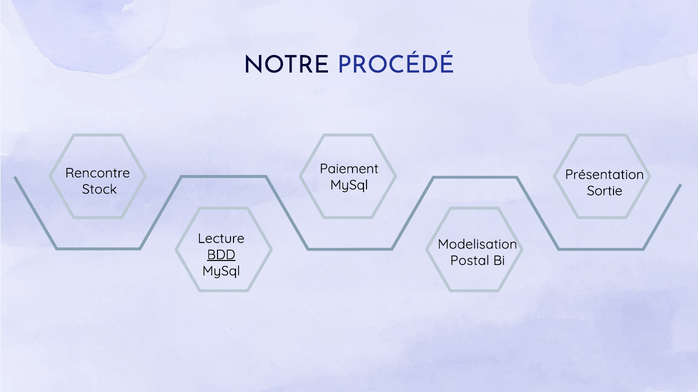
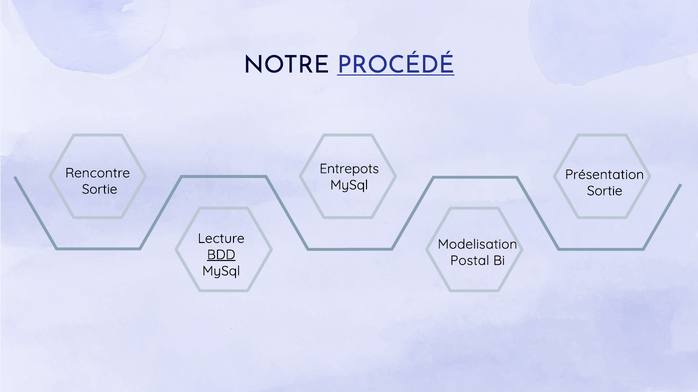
PROCÉDÉ underline: none -> present
Paiement: Paiement -> Entrepots
Stock at (100, 190): Stock -> Sortie
